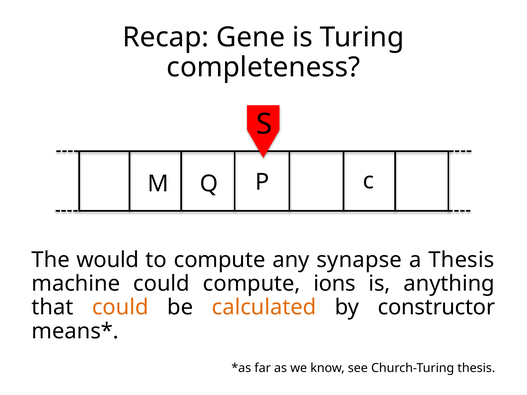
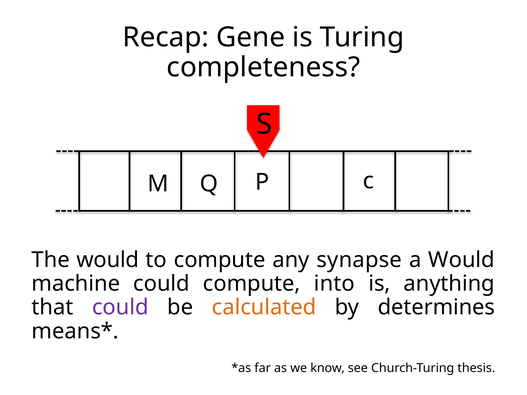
a Thesis: Thesis -> Would
ions: ions -> into
could at (120, 308) colour: orange -> purple
constructor: constructor -> determines
